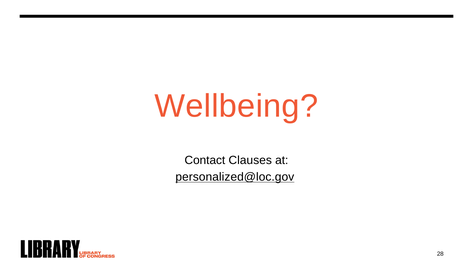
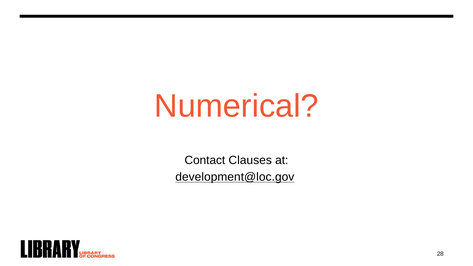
Wellbeing: Wellbeing -> Numerical
personalized@loc.gov: personalized@loc.gov -> development@loc.gov
